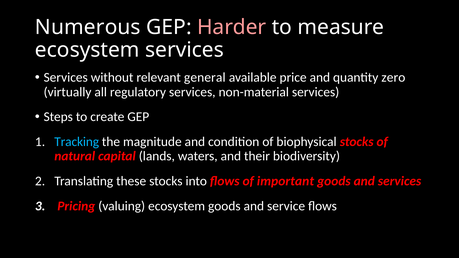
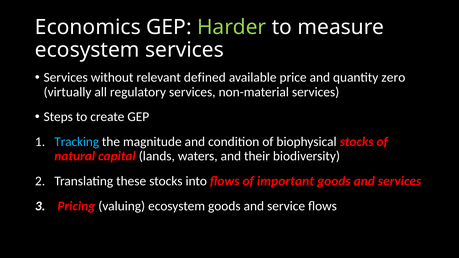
Numerous: Numerous -> Economics
Harder colour: pink -> light green
general: general -> defined
